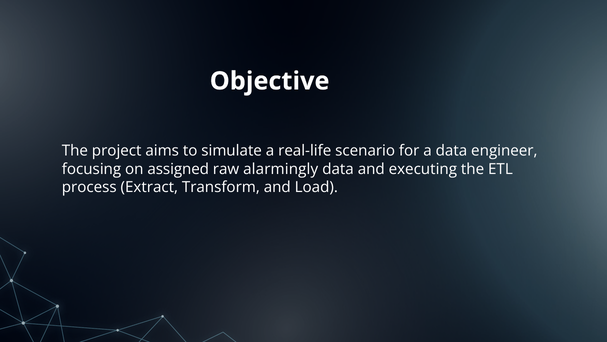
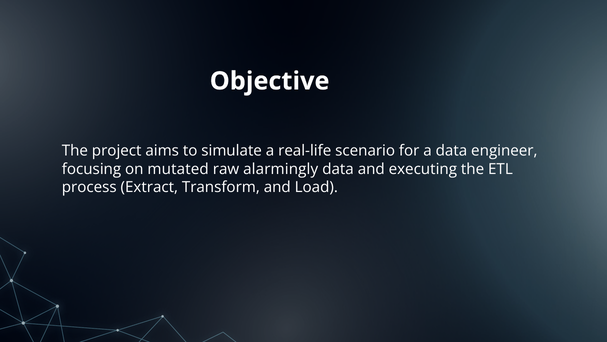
assigned: assigned -> mutated
